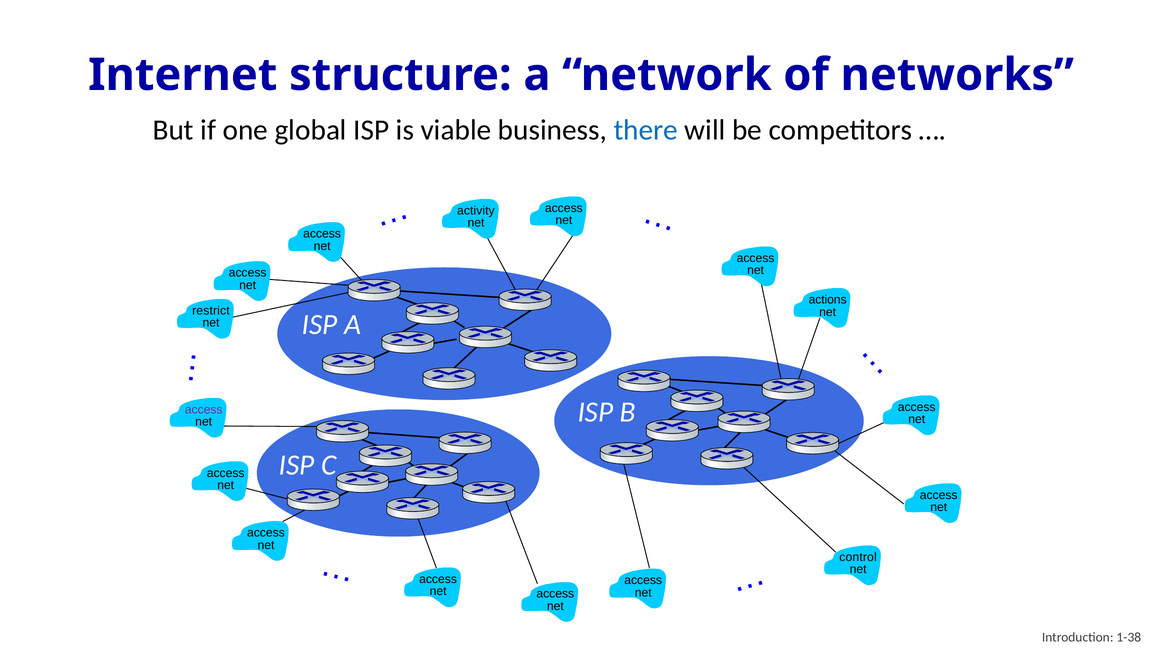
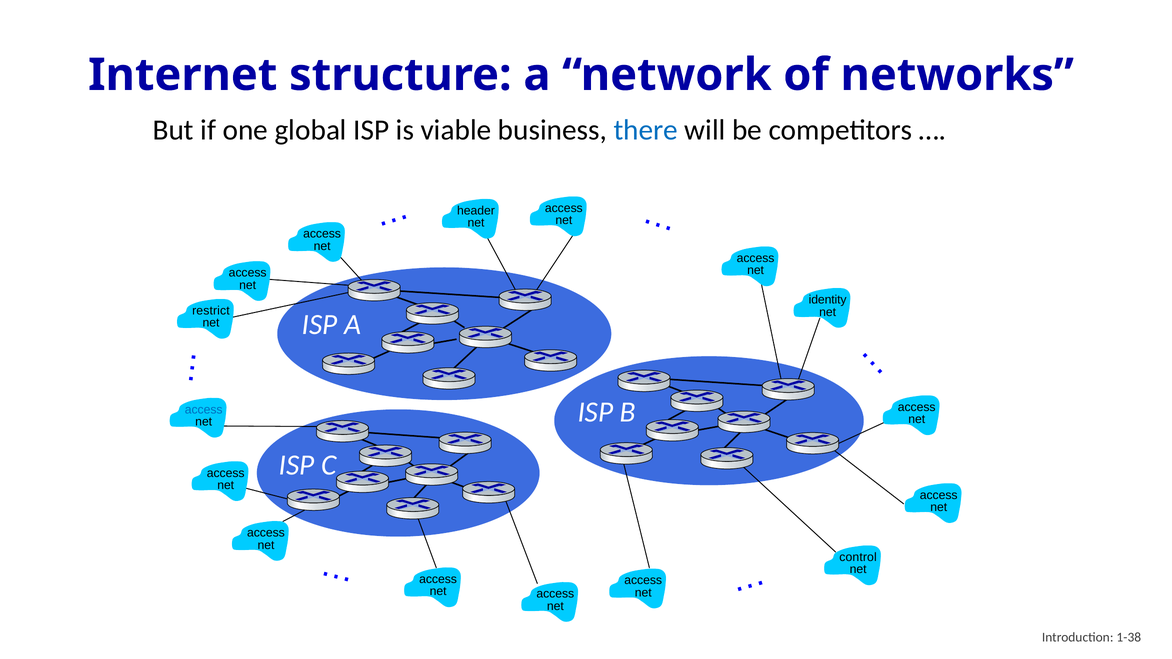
activity: activity -> header
actions: actions -> identity
access at (204, 410) colour: purple -> blue
